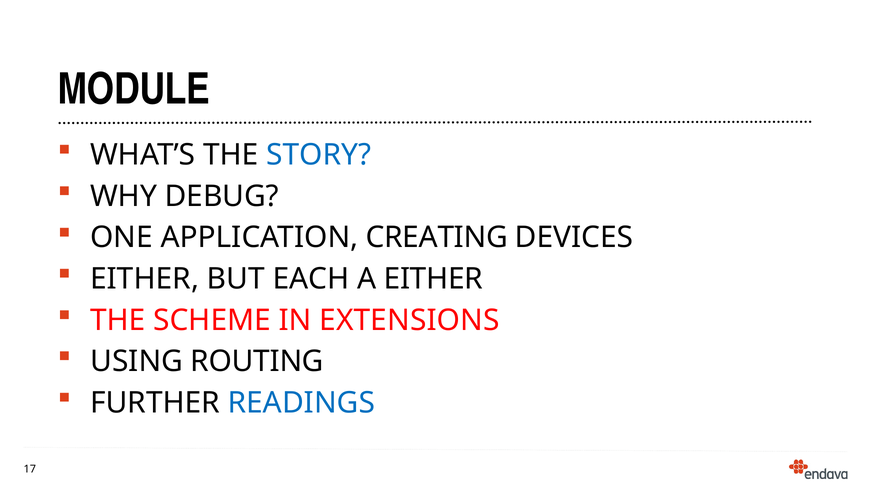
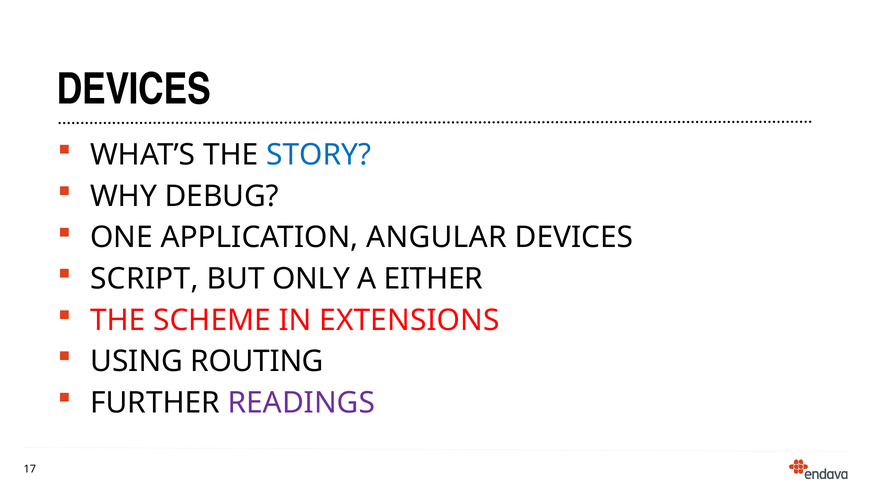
MODULE at (134, 89): MODULE -> DEVICES
CREATING: CREATING -> ANGULAR
EITHER at (145, 279): EITHER -> SCRIPT
EACH: EACH -> ONLY
READINGS colour: blue -> purple
